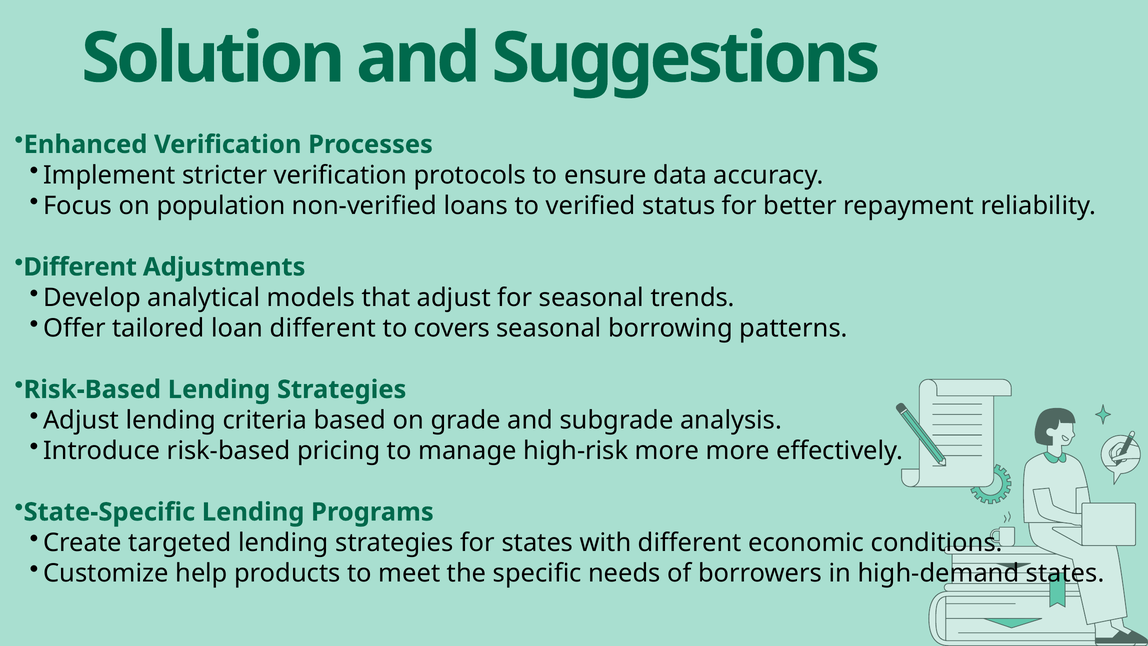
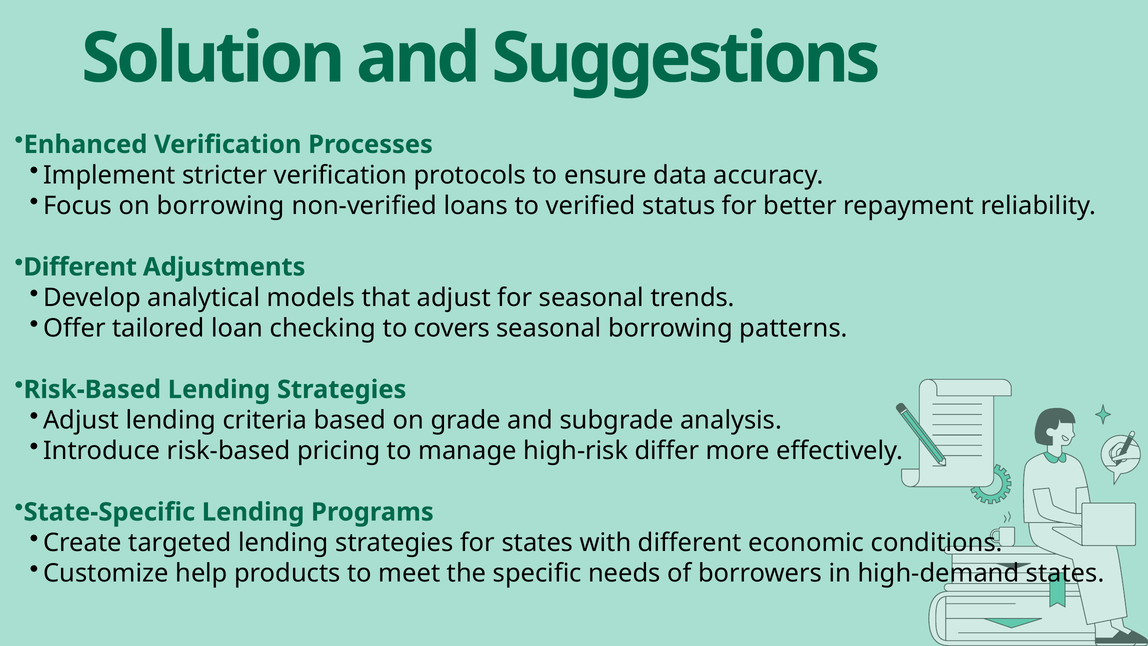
on population: population -> borrowing
loan different: different -> checking
high-risk more: more -> differ
